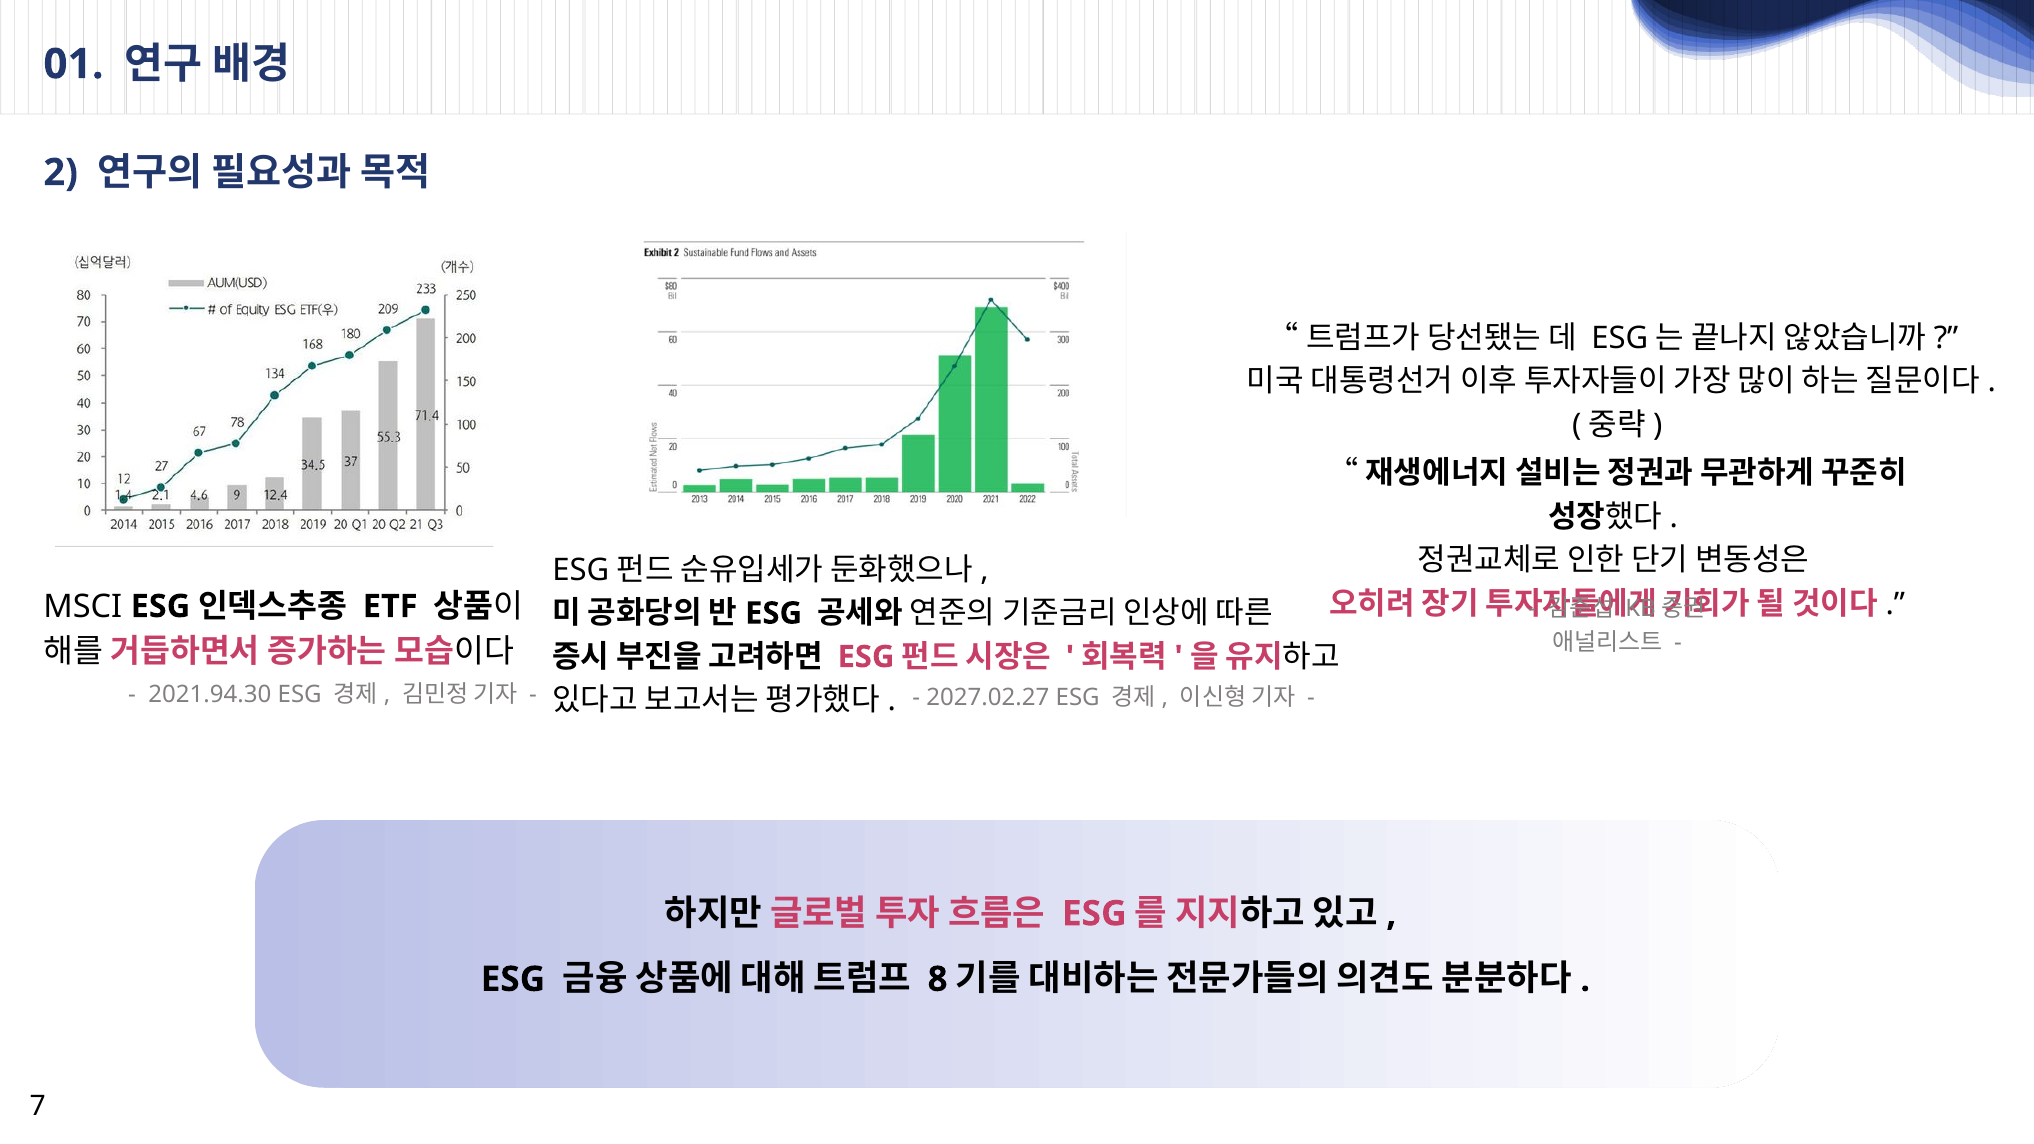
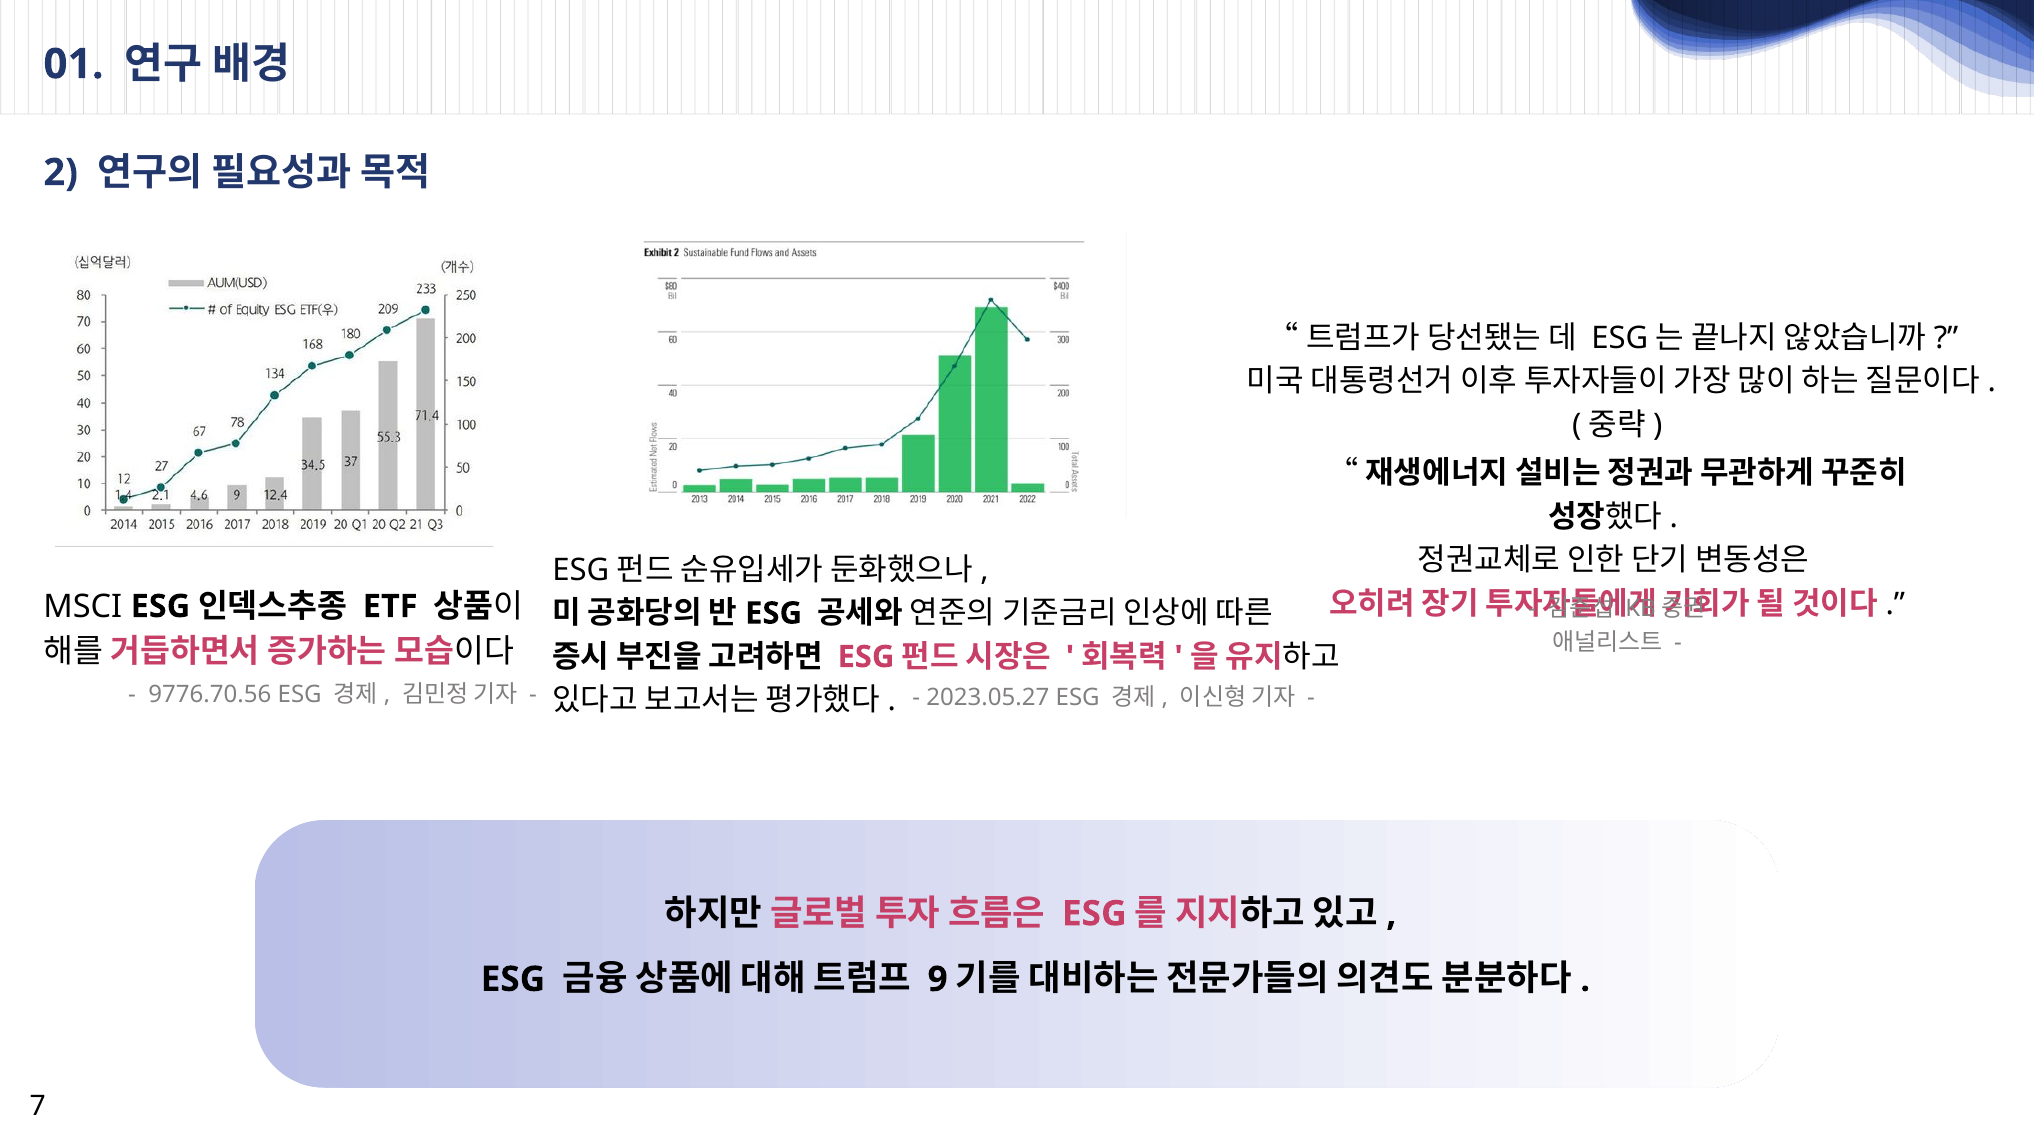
2021.94.30: 2021.94.30 -> 9776.70.56
2027.02.27: 2027.02.27 -> 2023.05.27
8: 8 -> 9
